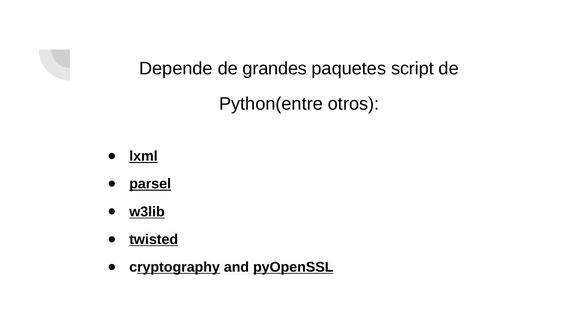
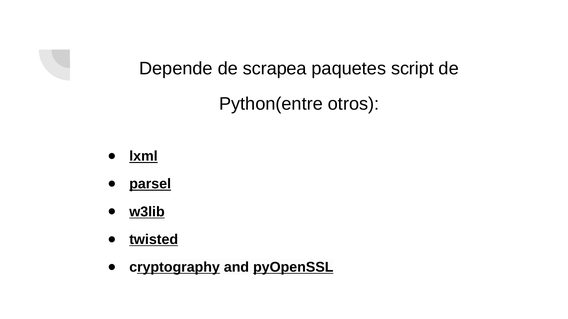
grandes: grandes -> scrapea
